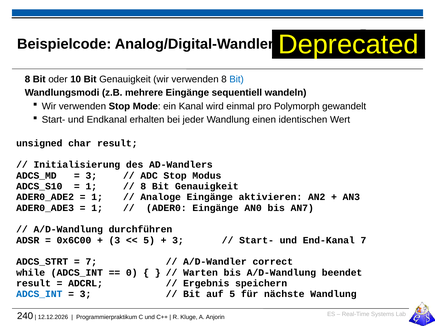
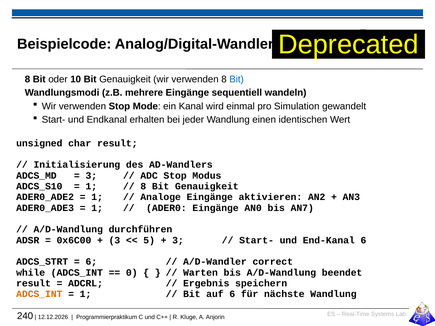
Polymorph: Polymorph -> Simulation
End-Kanal 7: 7 -> 6
7 at (91, 262): 7 -> 6
ADCS_INT at (39, 294) colour: blue -> orange
3 at (86, 294): 3 -> 1
auf 5: 5 -> 6
